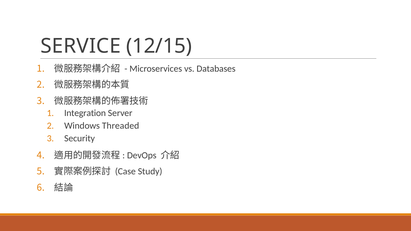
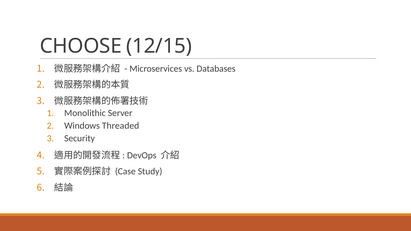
SERVICE: SERVICE -> CHOOSE
Integration: Integration -> Monolithic
